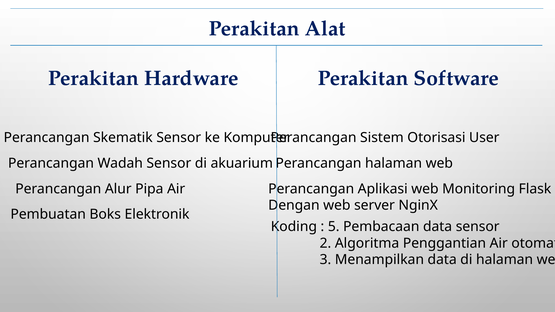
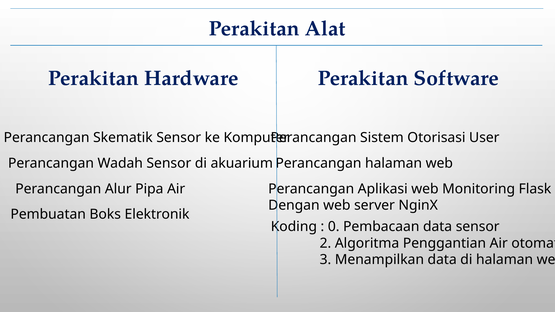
5: 5 -> 0
